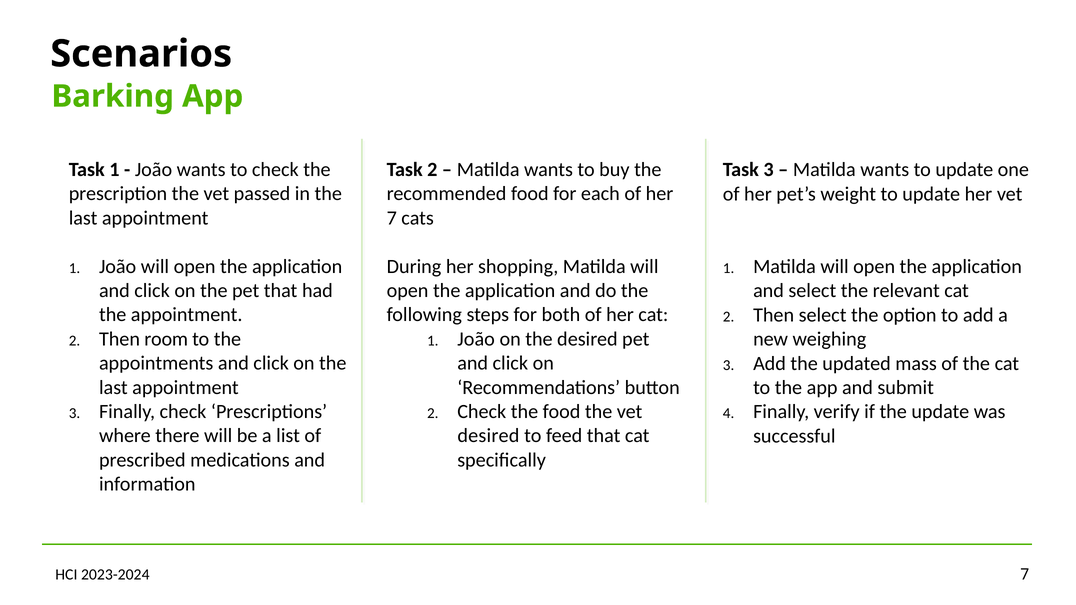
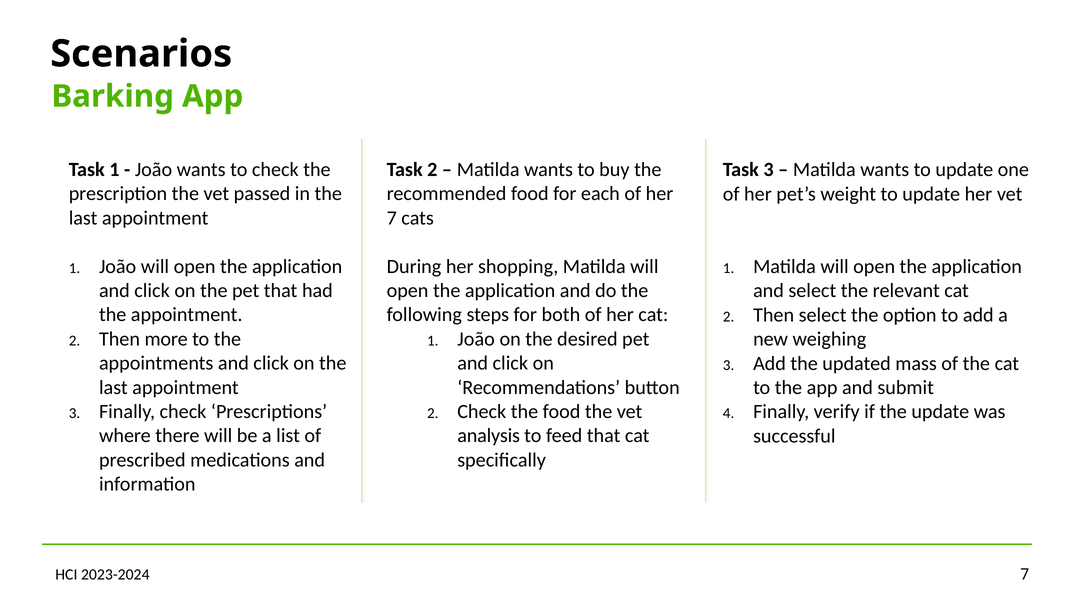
room: room -> more
desired at (488, 436): desired -> analysis
